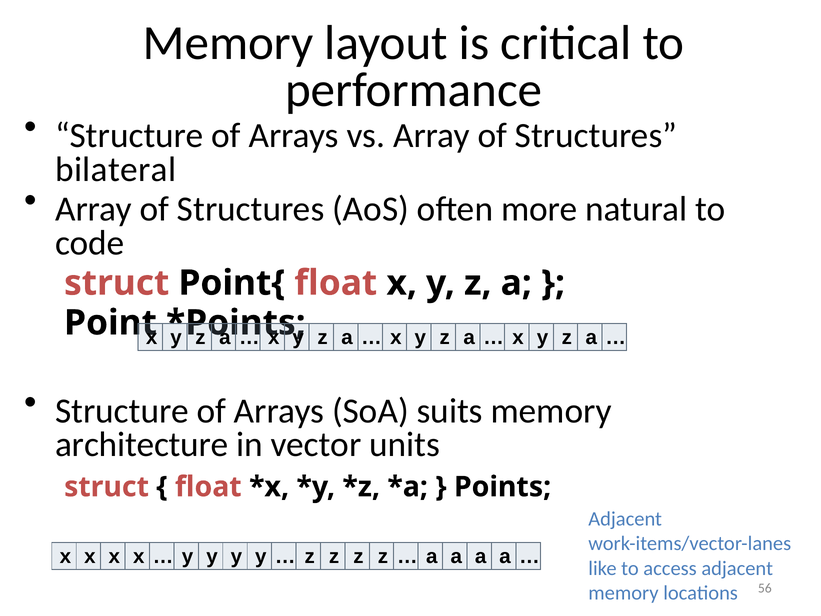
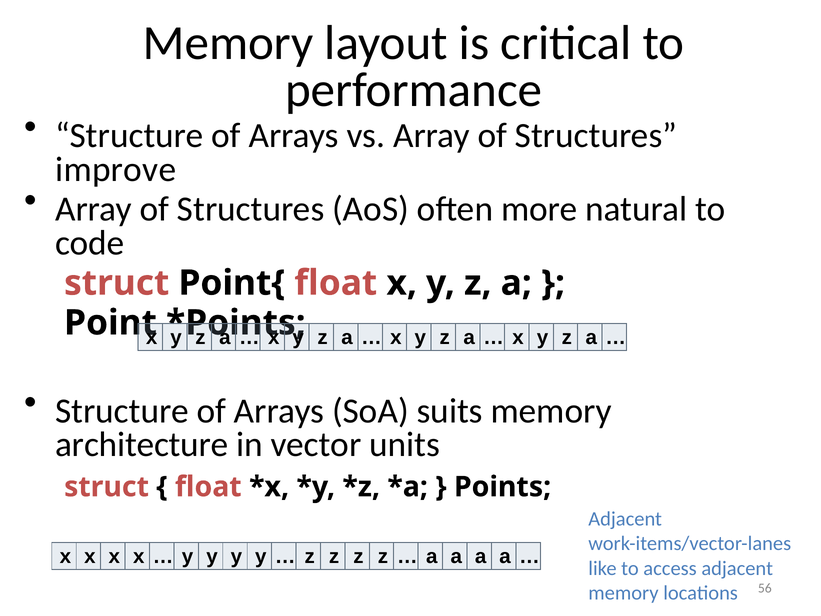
bilateral: bilateral -> improve
